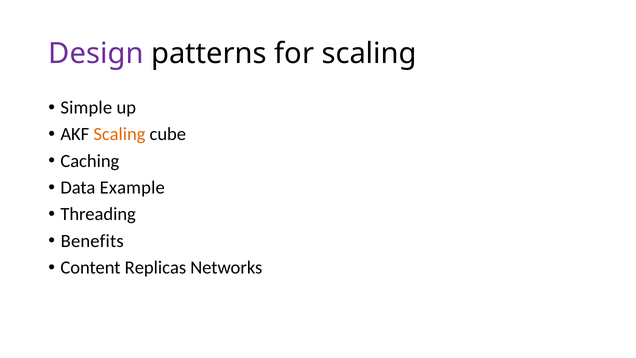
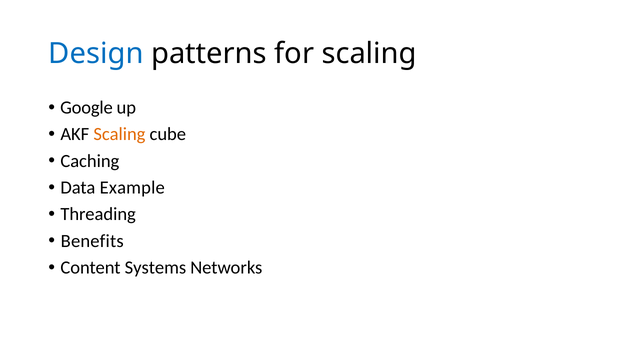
Design colour: purple -> blue
Simple: Simple -> Google
Replicas: Replicas -> Systems
